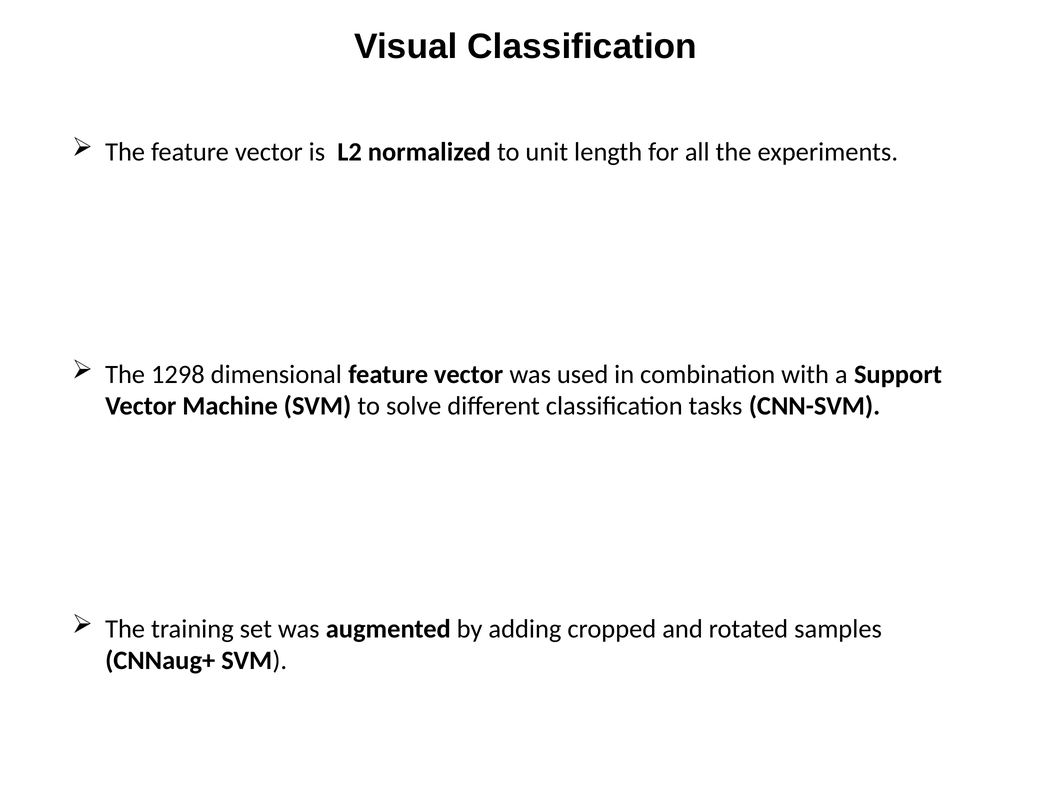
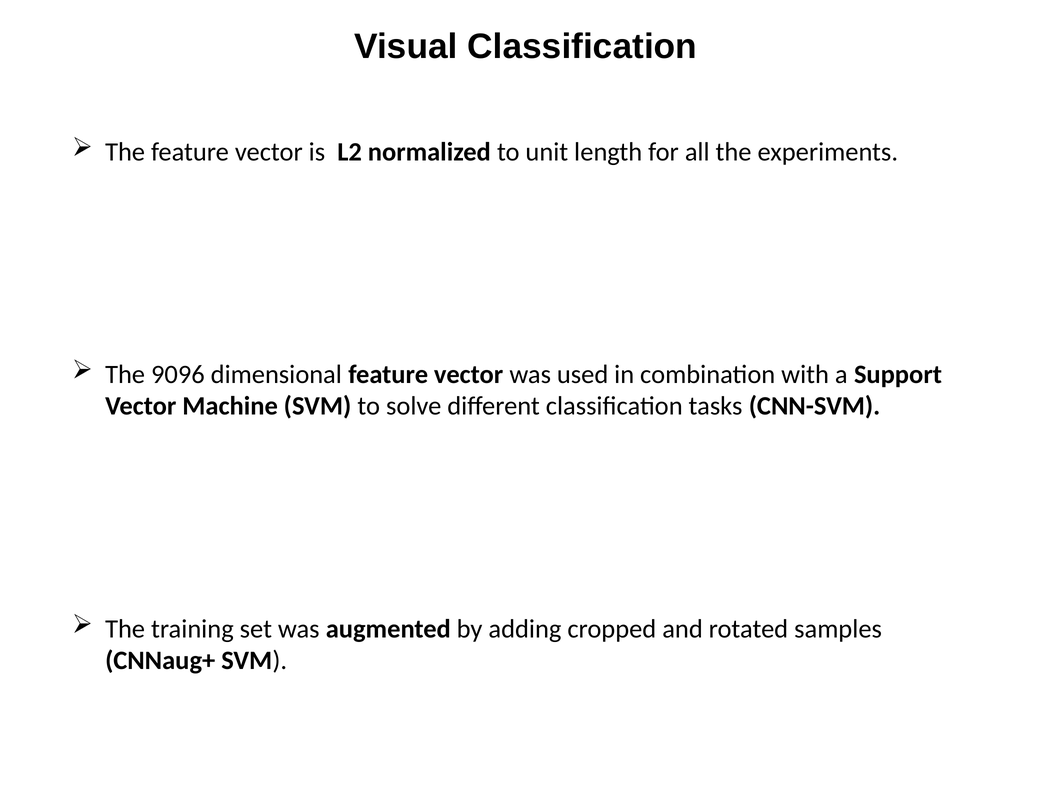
1298: 1298 -> 9096
